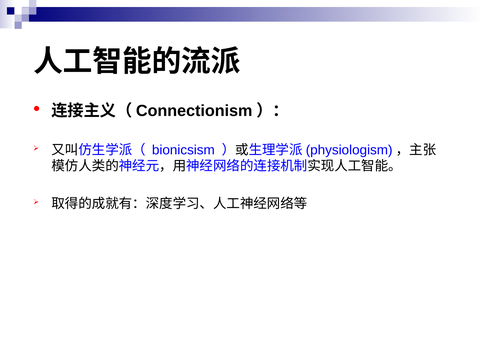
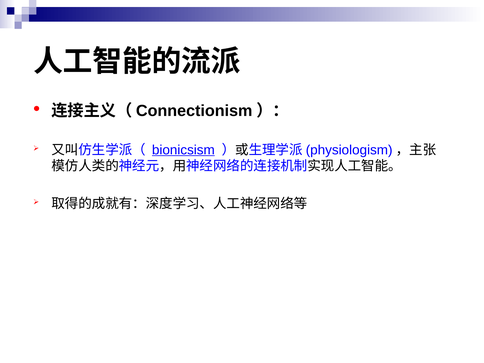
bionicsism underline: none -> present
